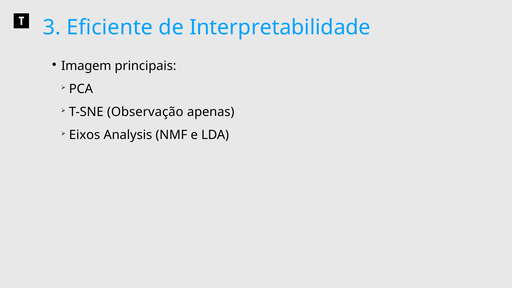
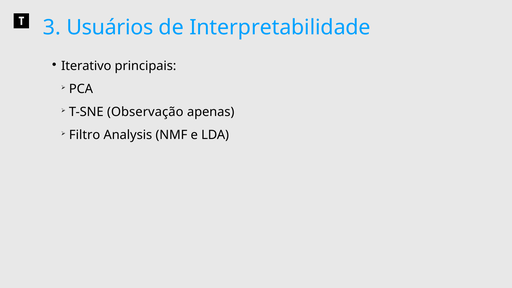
Eficiente: Eficiente -> Usuários
Imagem: Imagem -> Iterativo
Eixos: Eixos -> Filtro
